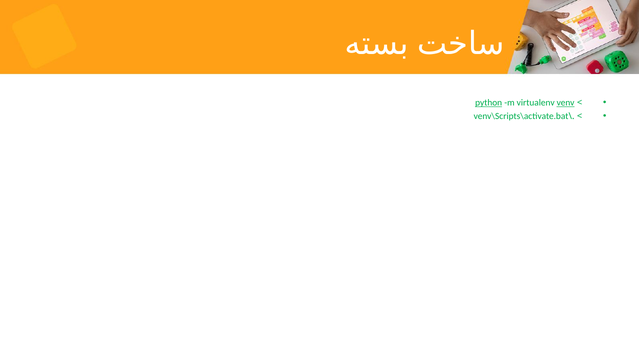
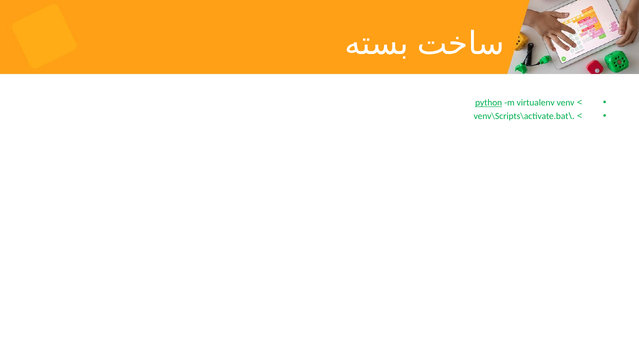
venv underline: present -> none
